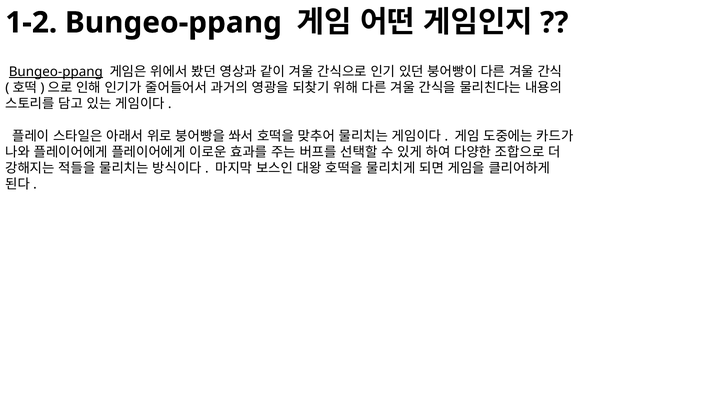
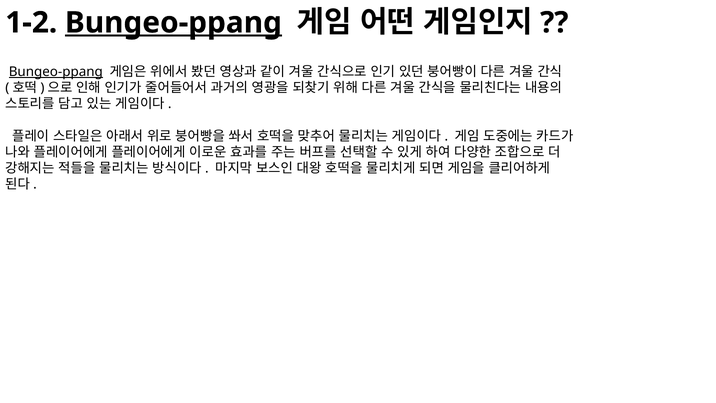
Bungeo-ppang at (173, 23) underline: none -> present
